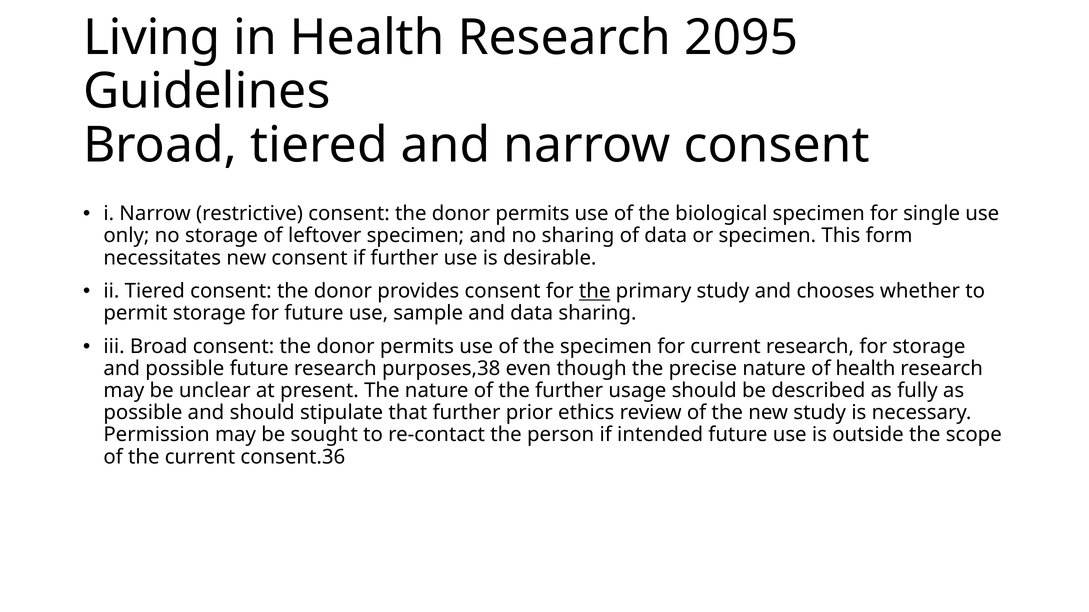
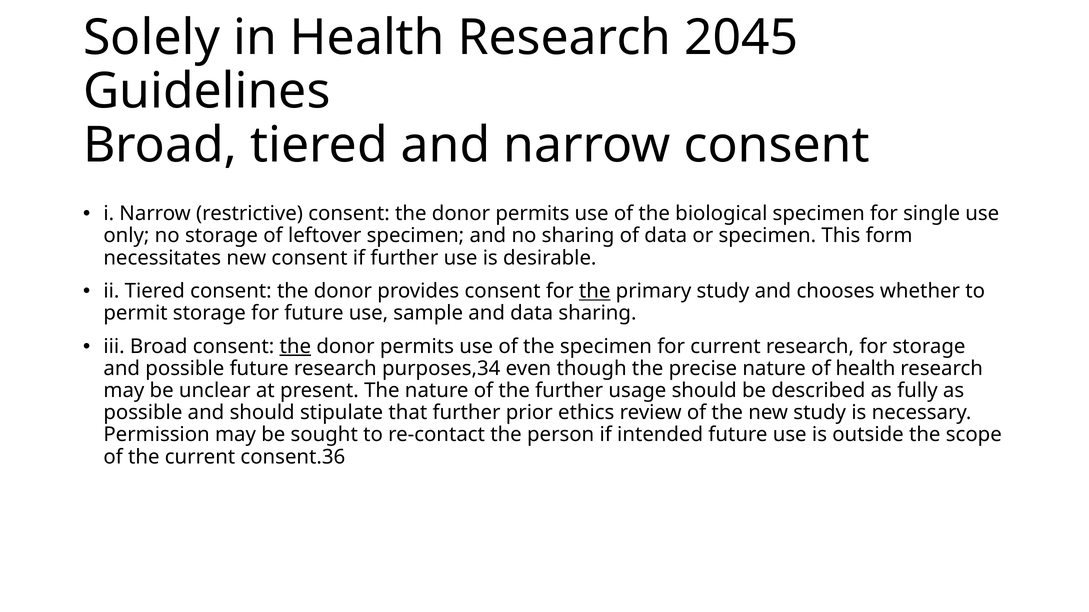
Living: Living -> Solely
2095: 2095 -> 2045
the at (295, 347) underline: none -> present
purposes,38: purposes,38 -> purposes,34
